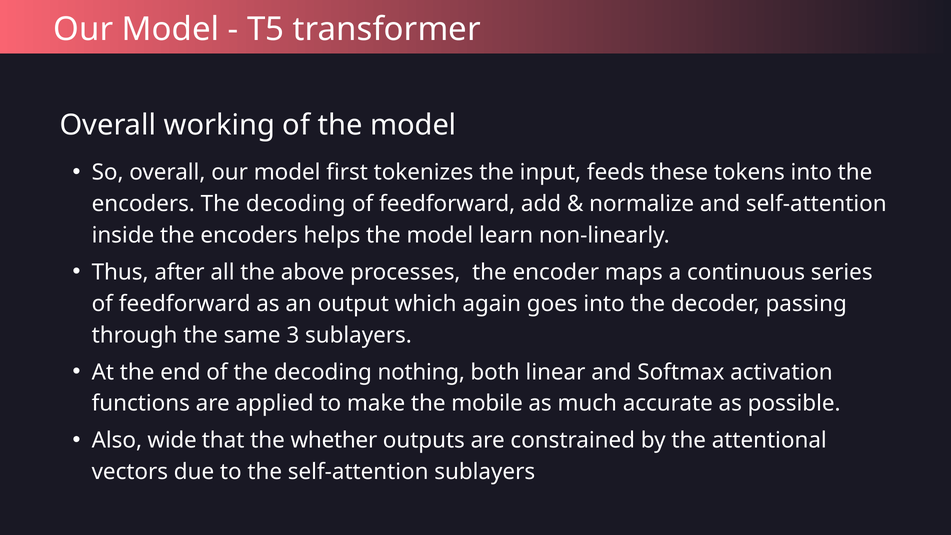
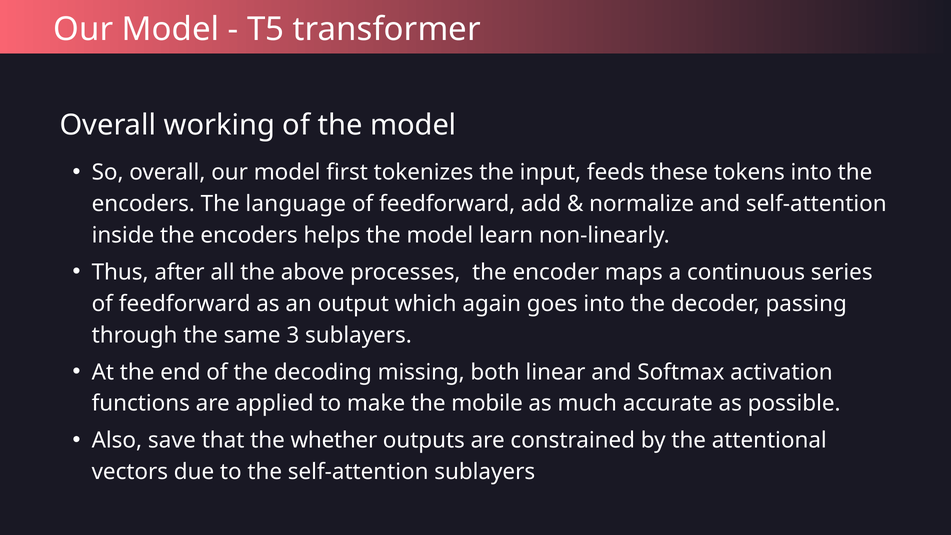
encoders The decoding: decoding -> language
nothing: nothing -> missing
wide: wide -> save
